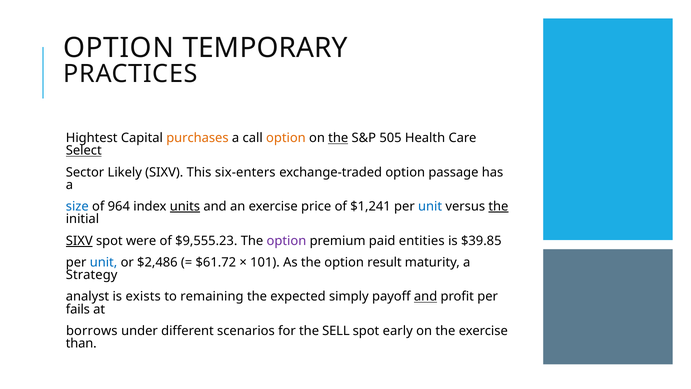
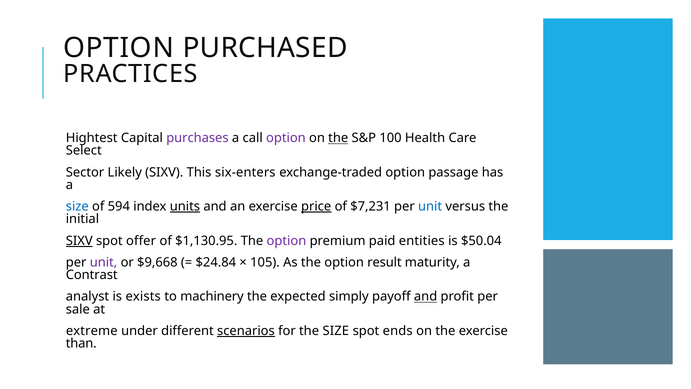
TEMPORARY: TEMPORARY -> PURCHASED
purchases colour: orange -> purple
option at (286, 138) colour: orange -> purple
505: 505 -> 100
Select underline: present -> none
964: 964 -> 594
price underline: none -> present
$1,241: $1,241 -> $7,231
the at (498, 206) underline: present -> none
were: were -> offer
$9,555.23: $9,555.23 -> $1,130.95
$39.85: $39.85 -> $50.04
unit at (104, 262) colour: blue -> purple
$2,486: $2,486 -> $9,668
$61.72: $61.72 -> $24.84
101: 101 -> 105
Strategy: Strategy -> Contrast
remaining: remaining -> machinery
fails: fails -> sale
borrows: borrows -> extreme
scenarios underline: none -> present
the SELL: SELL -> SIZE
early: early -> ends
